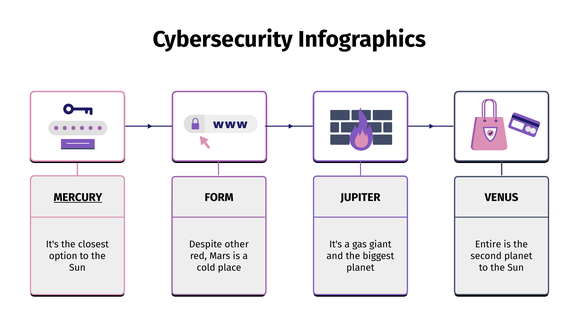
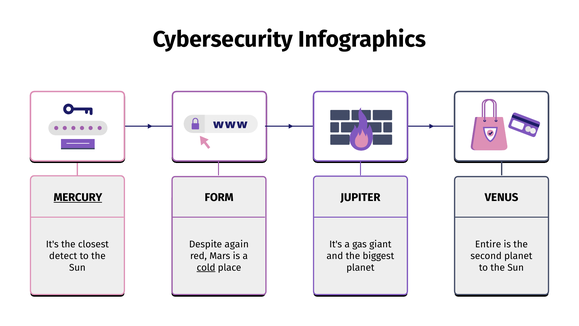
other: other -> again
option: option -> detect
cold underline: none -> present
